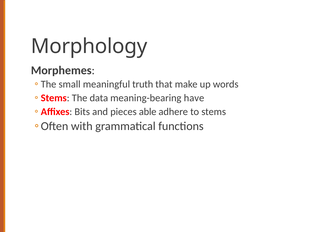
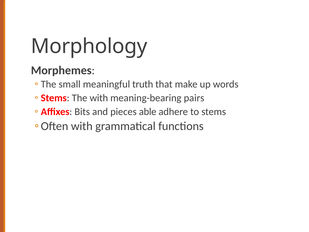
The data: data -> with
have: have -> pairs
